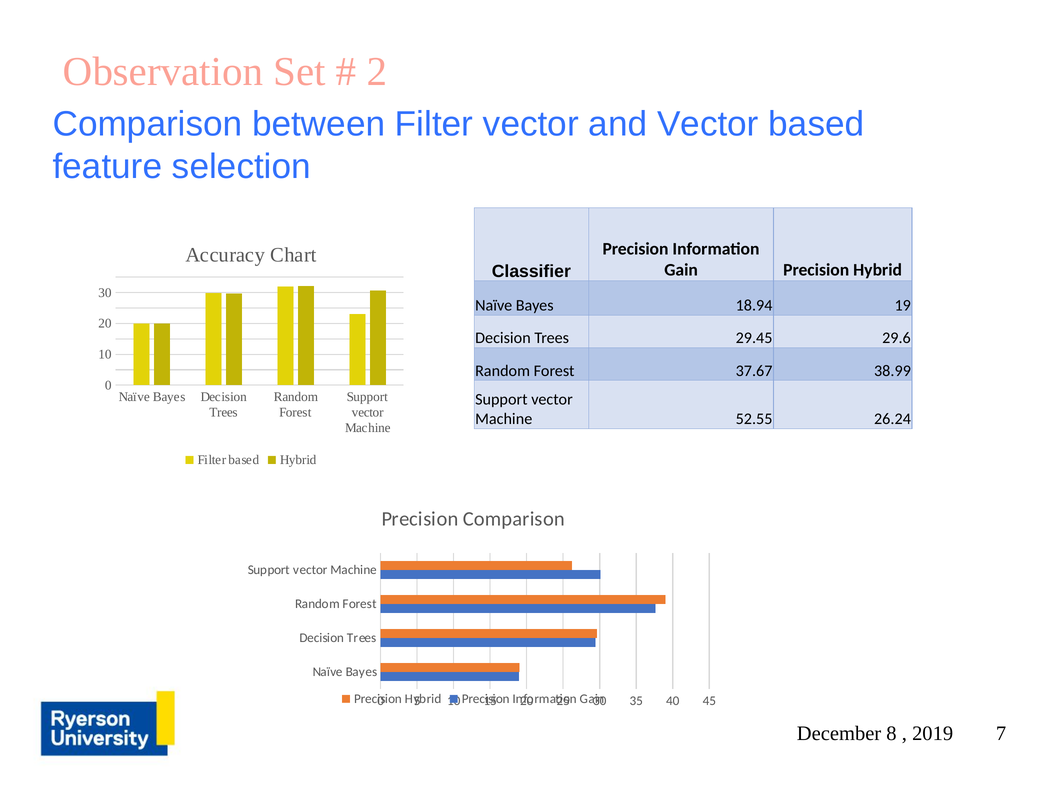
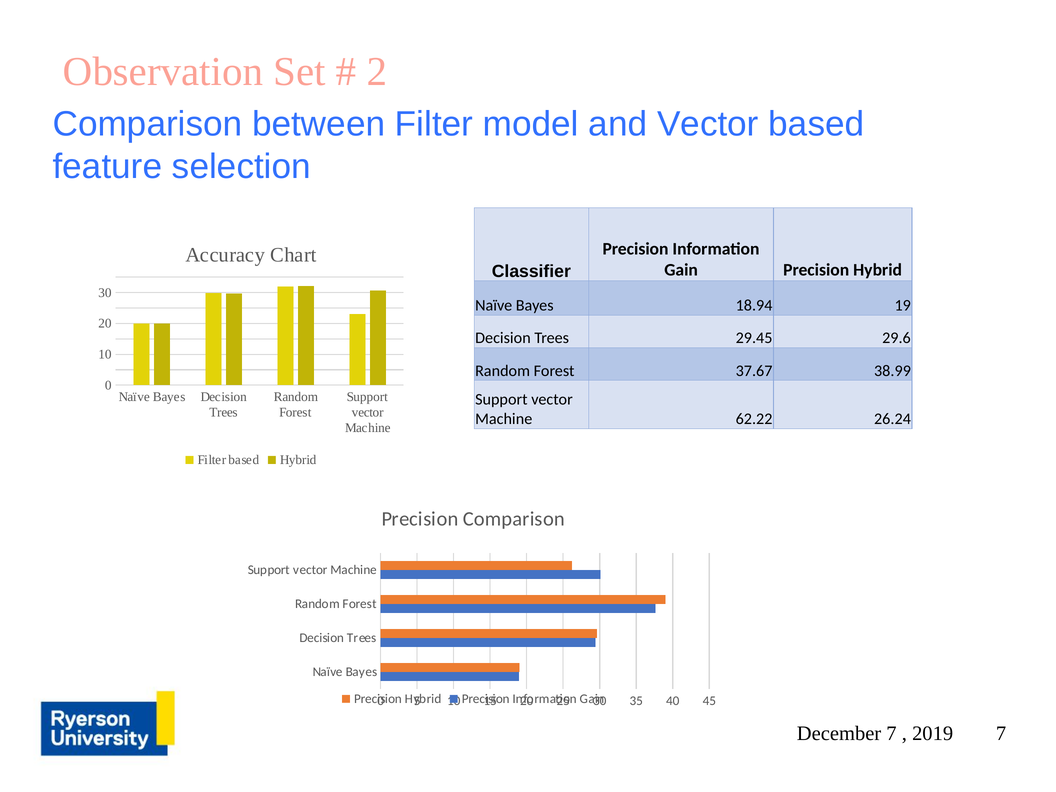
Filter vector: vector -> model
52.55: 52.55 -> 62.22
December 8: 8 -> 7
